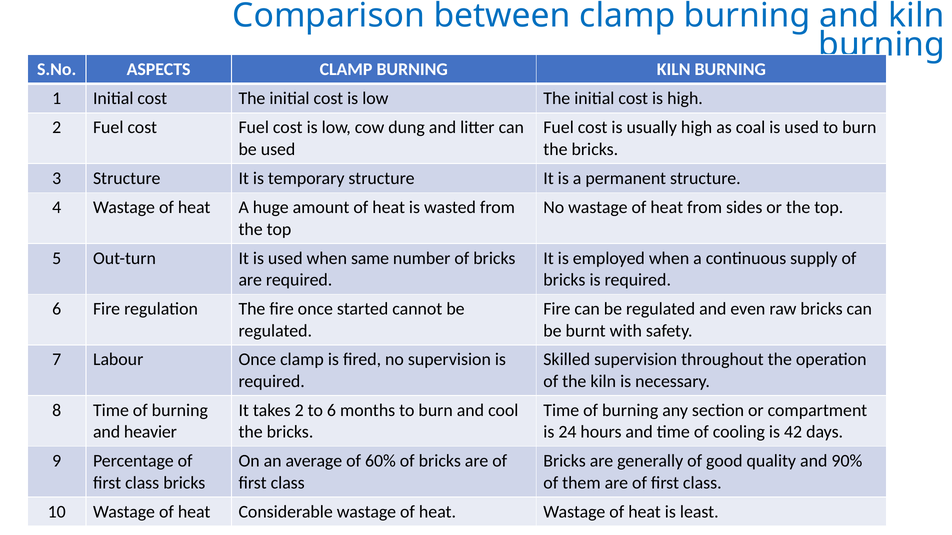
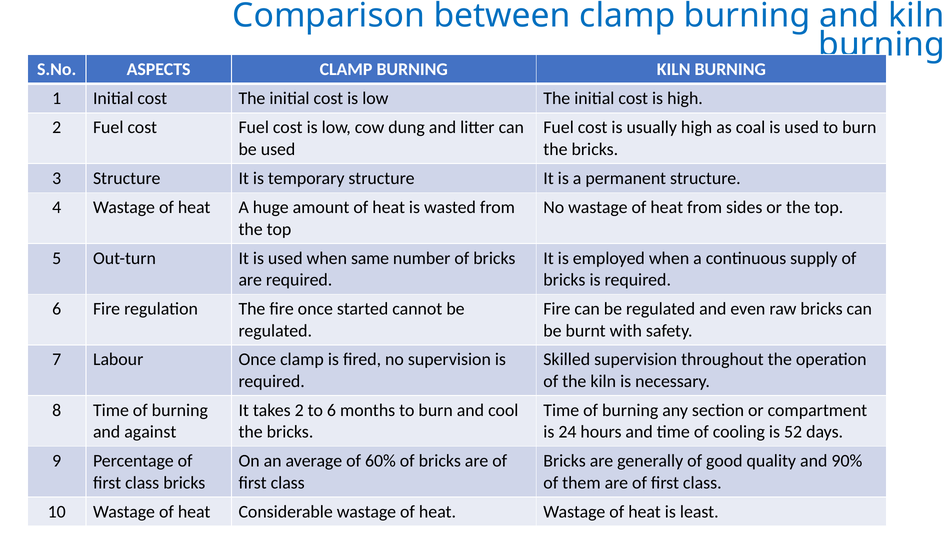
heavier: heavier -> against
42: 42 -> 52
